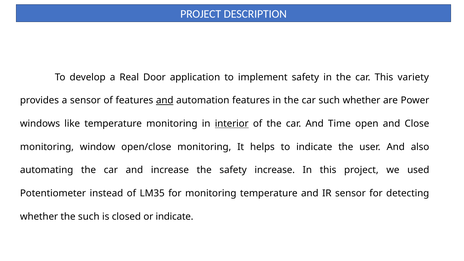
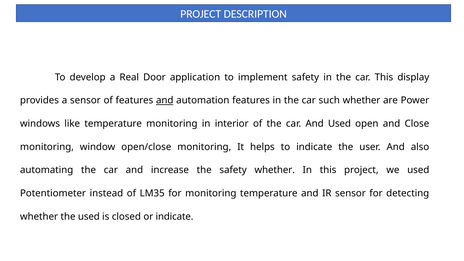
variety: variety -> display
interior underline: present -> none
And Time: Time -> Used
safety increase: increase -> whether
the such: such -> used
